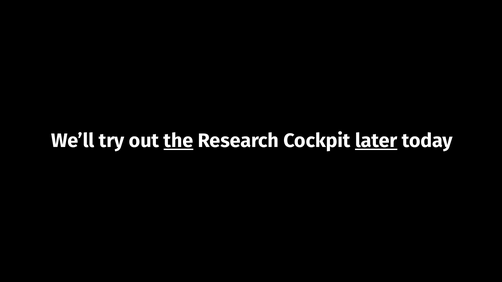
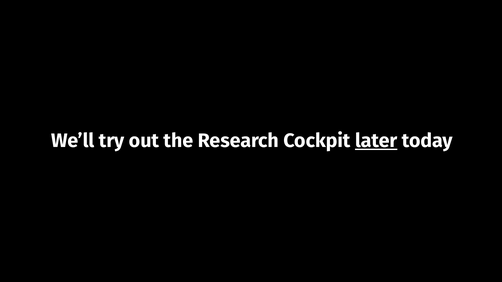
the underline: present -> none
